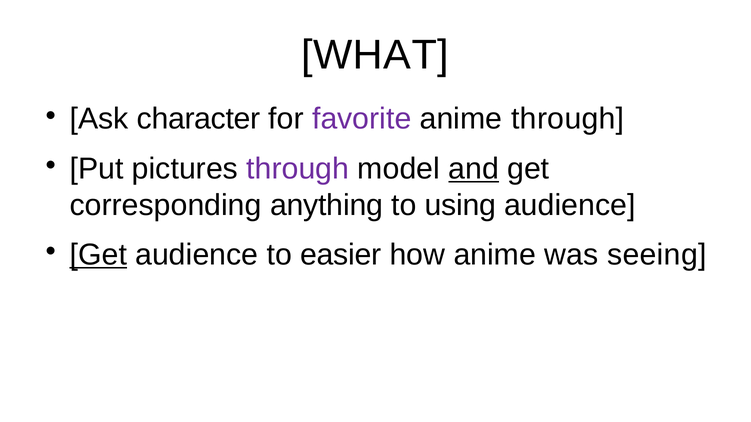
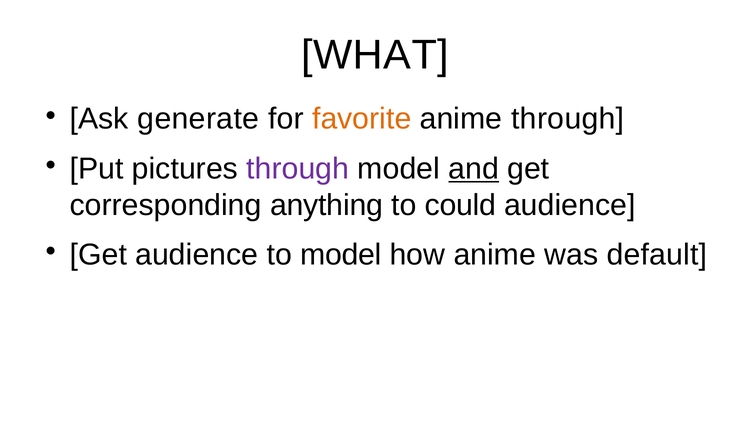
character: character -> generate
favorite colour: purple -> orange
using: using -> could
Get at (98, 255) underline: present -> none
to easier: easier -> model
seeing: seeing -> default
